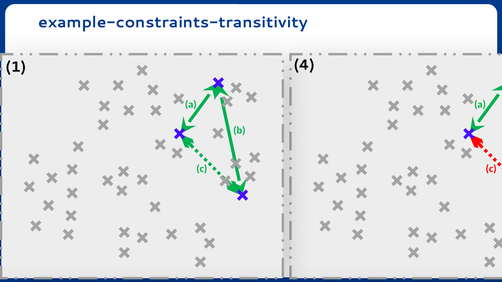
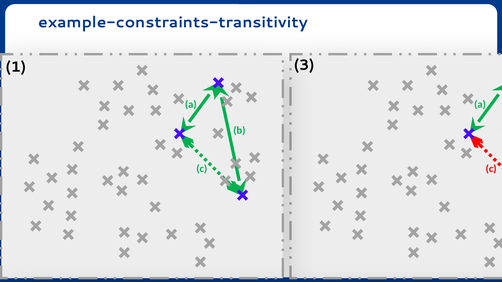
4: 4 -> 3
